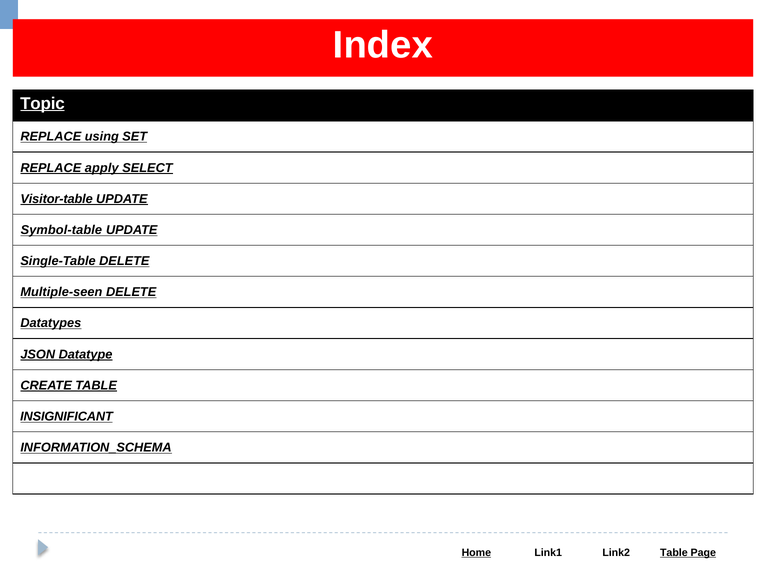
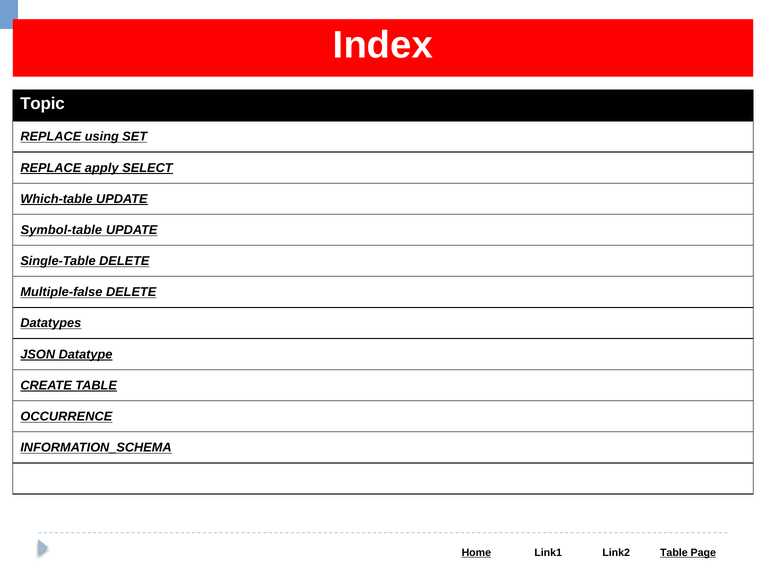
Topic underline: present -> none
Visitor-table: Visitor-table -> Which-table
Multiple-seen: Multiple-seen -> Multiple-false
INSIGNIFICANT: INSIGNIFICANT -> OCCURRENCE
